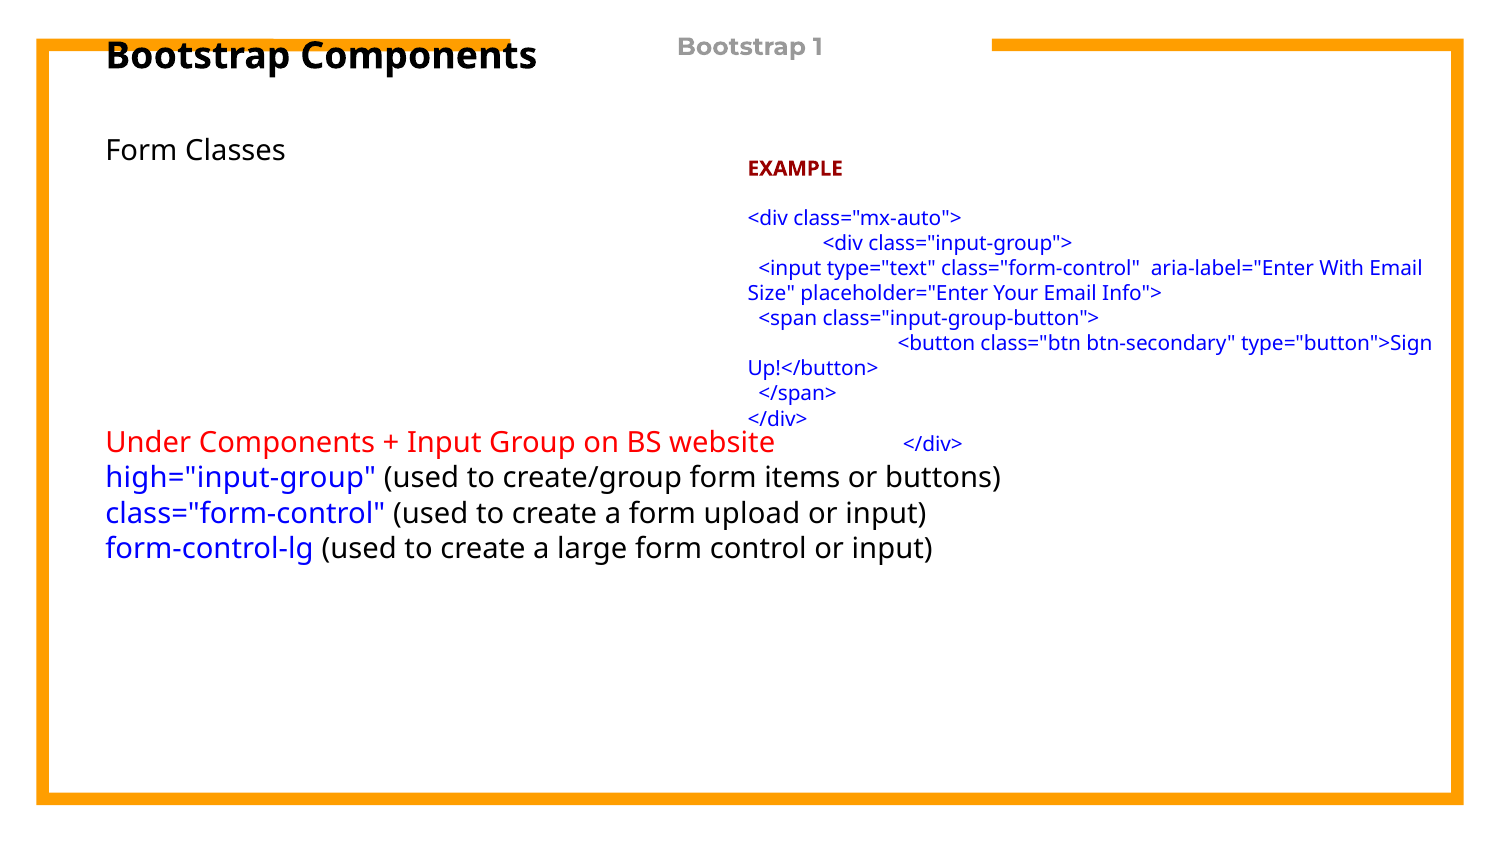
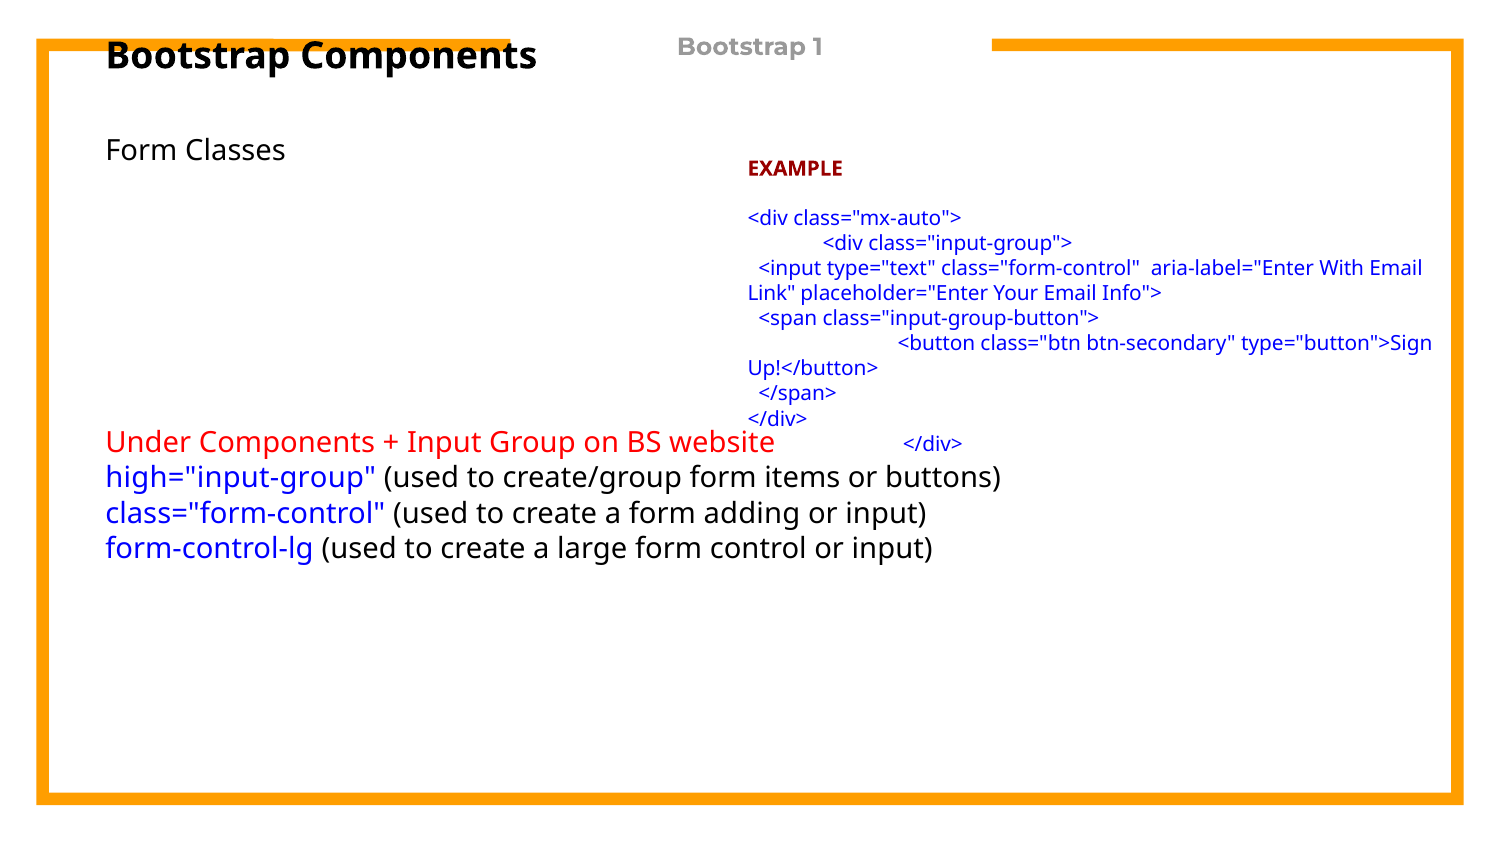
Size: Size -> Link
upload: upload -> adding
